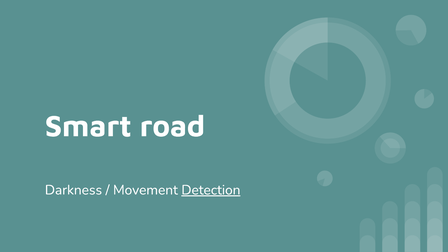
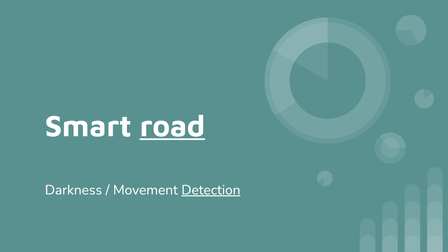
road underline: none -> present
